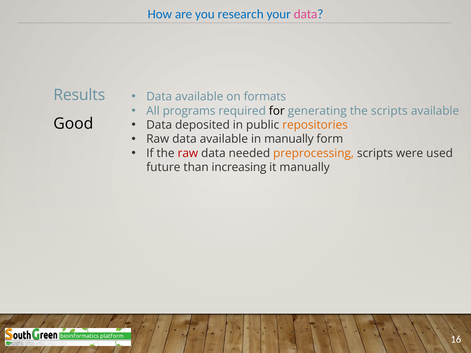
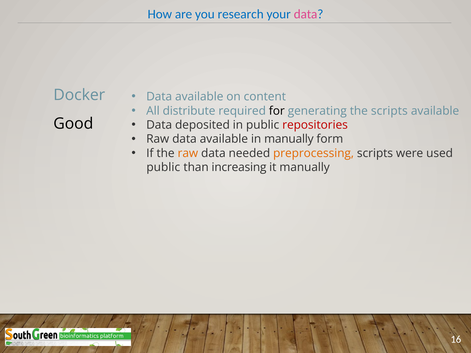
Results: Results -> Docker
formats: formats -> content
programs: programs -> distribute
repositories colour: orange -> red
raw at (188, 153) colour: red -> orange
future at (163, 167): future -> public
